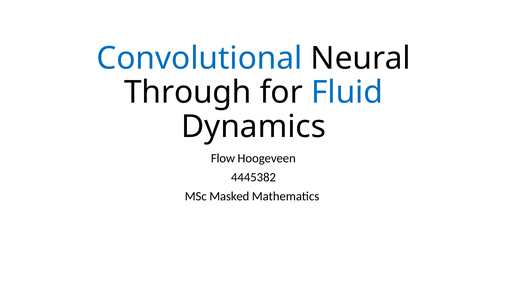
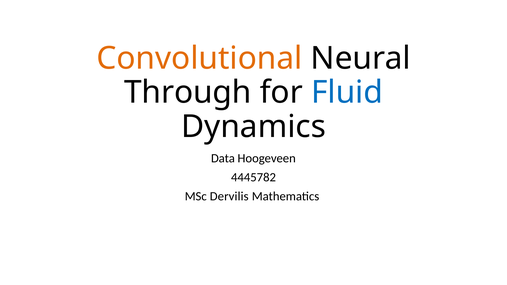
Convolutional colour: blue -> orange
Flow: Flow -> Data
4445382: 4445382 -> 4445782
Masked: Masked -> Dervilis
